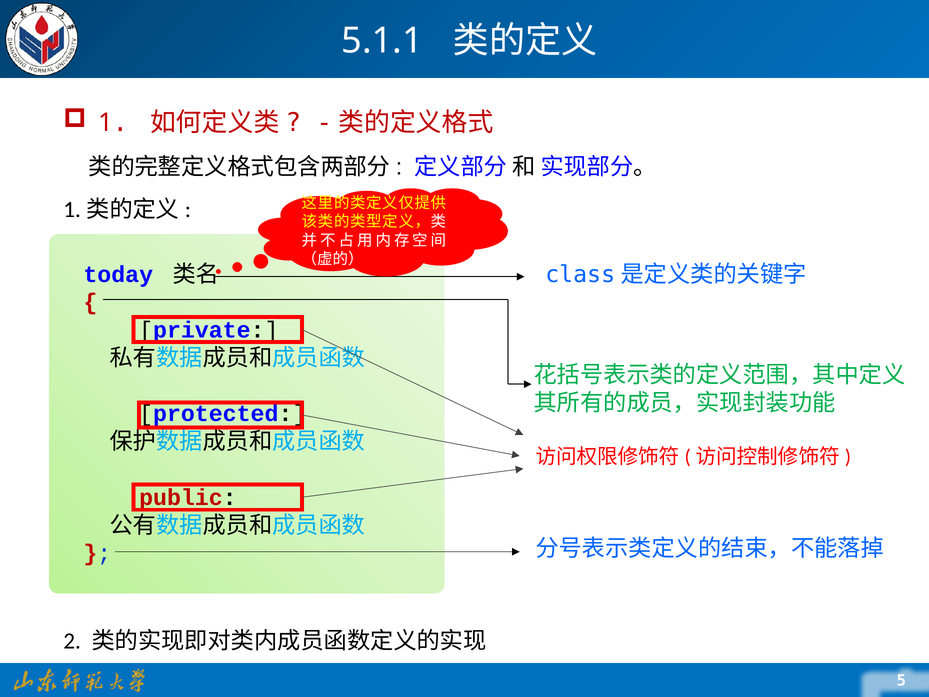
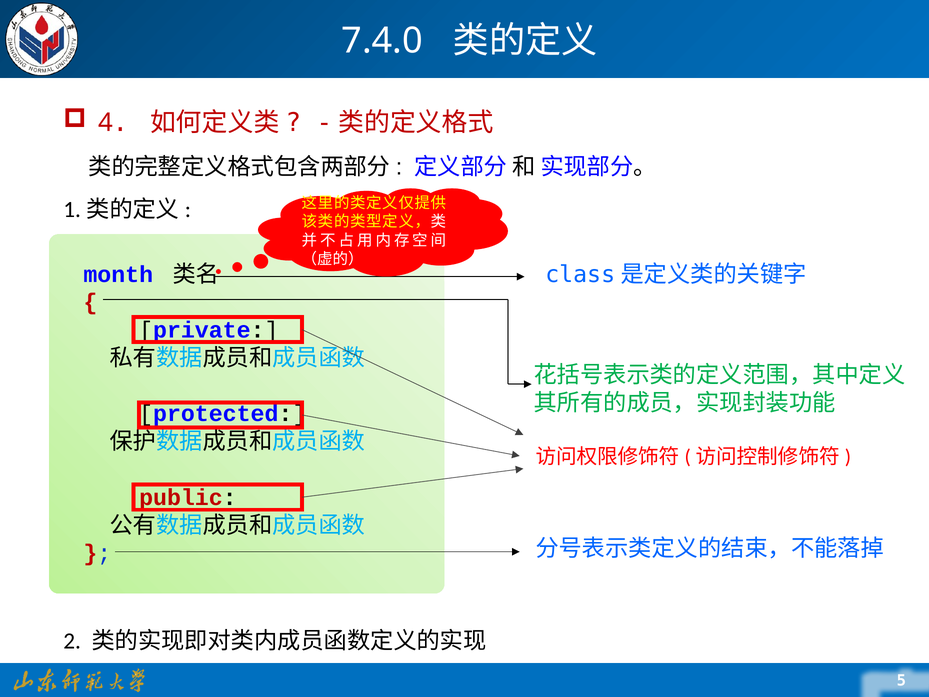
5.1.1: 5.1.1 -> 7.4.0
1: 1 -> 4
today: today -> month
